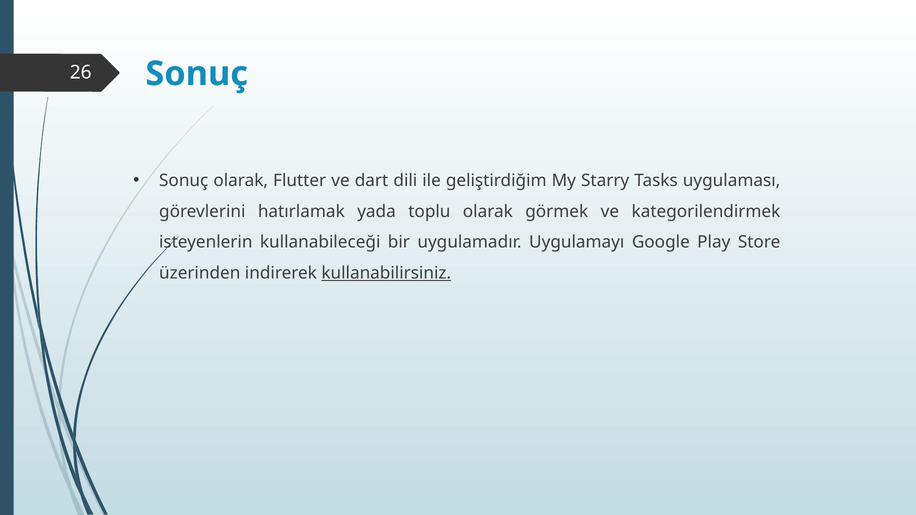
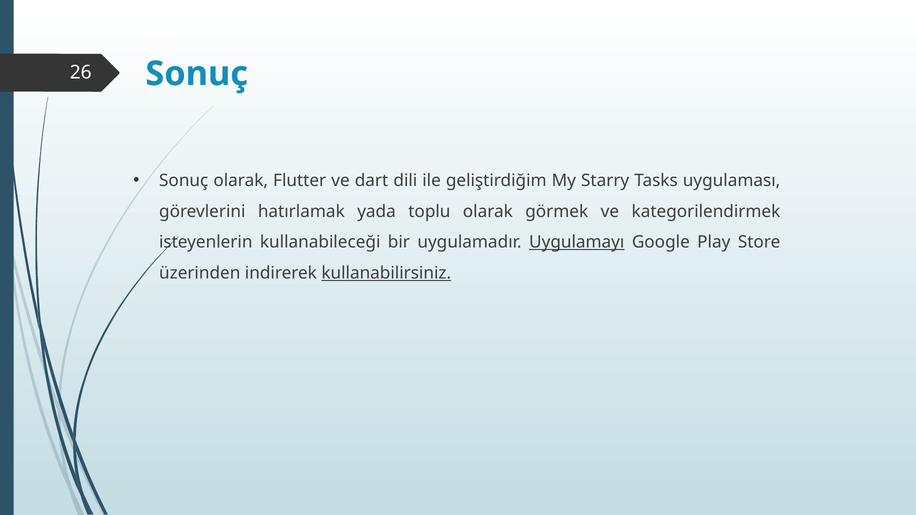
Uygulamayı underline: none -> present
